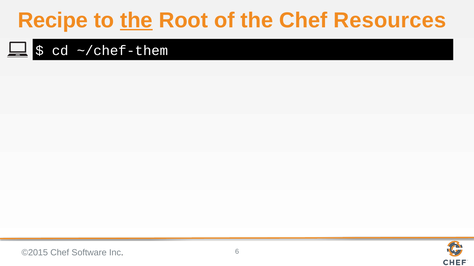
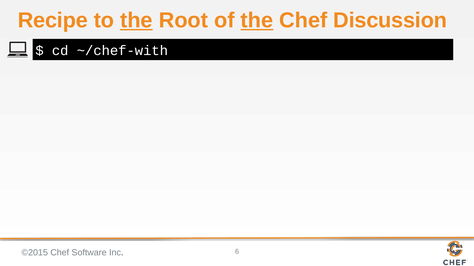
the at (257, 20) underline: none -> present
Resources: Resources -> Discussion
~/chef-them: ~/chef-them -> ~/chef-with
